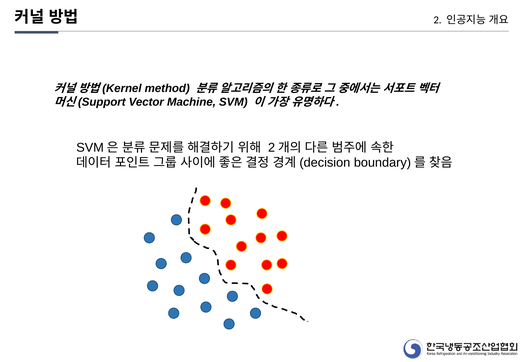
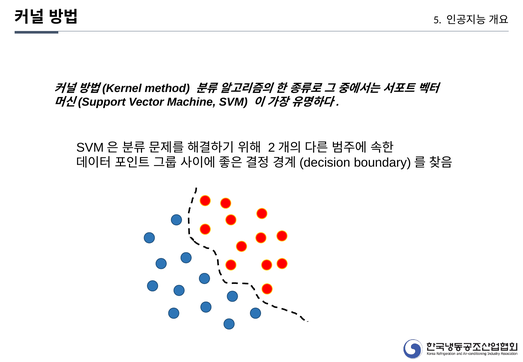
2: 2 -> 5
